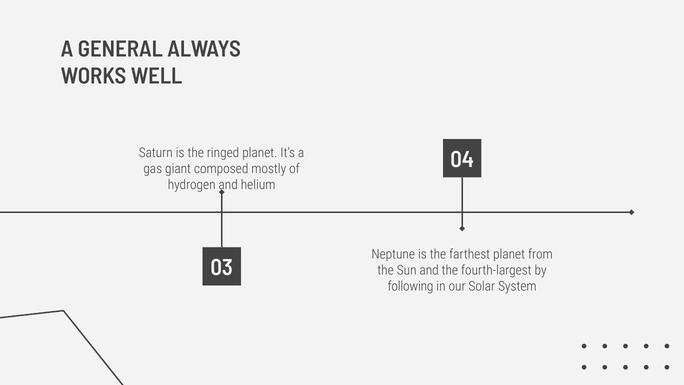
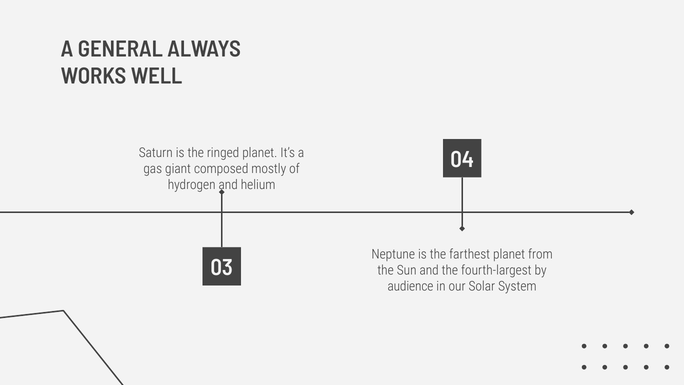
following: following -> audience
